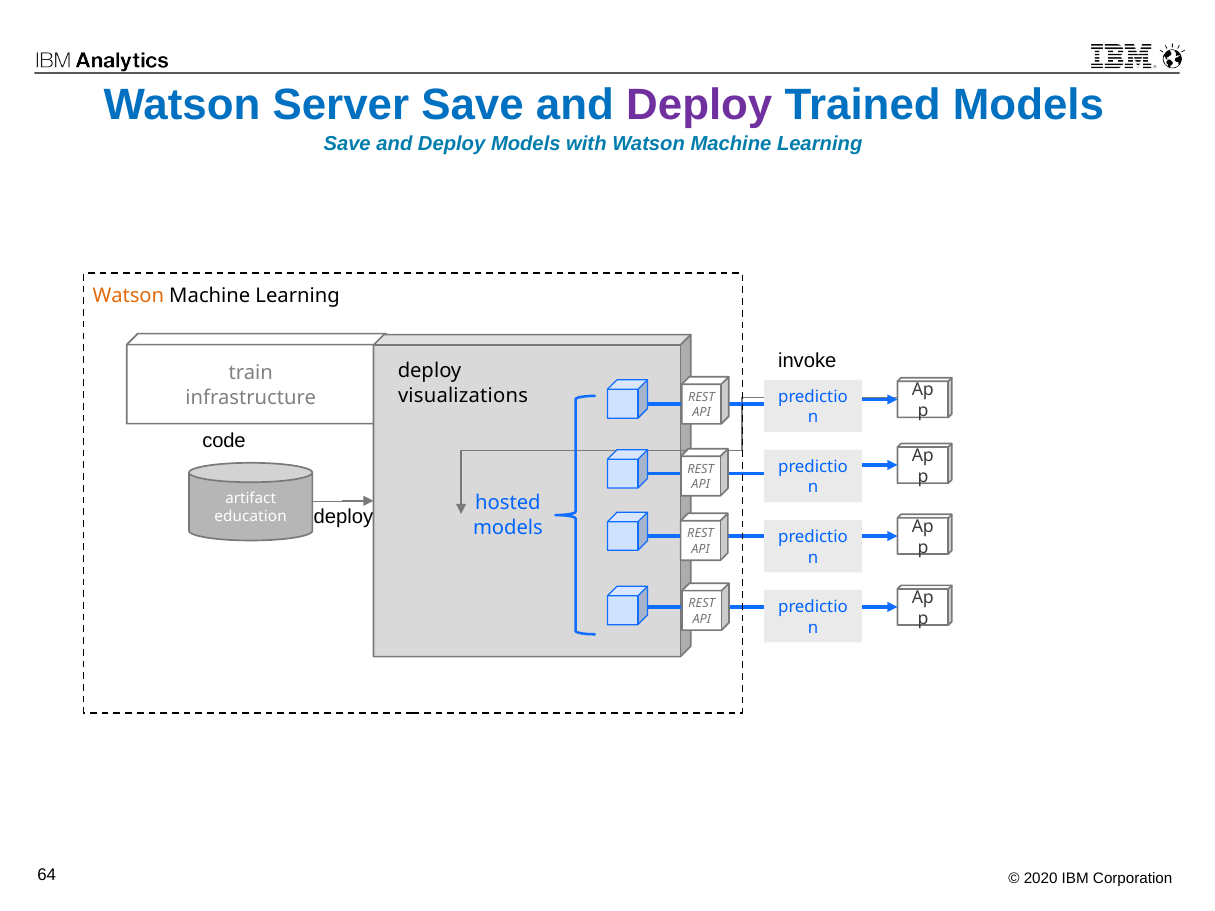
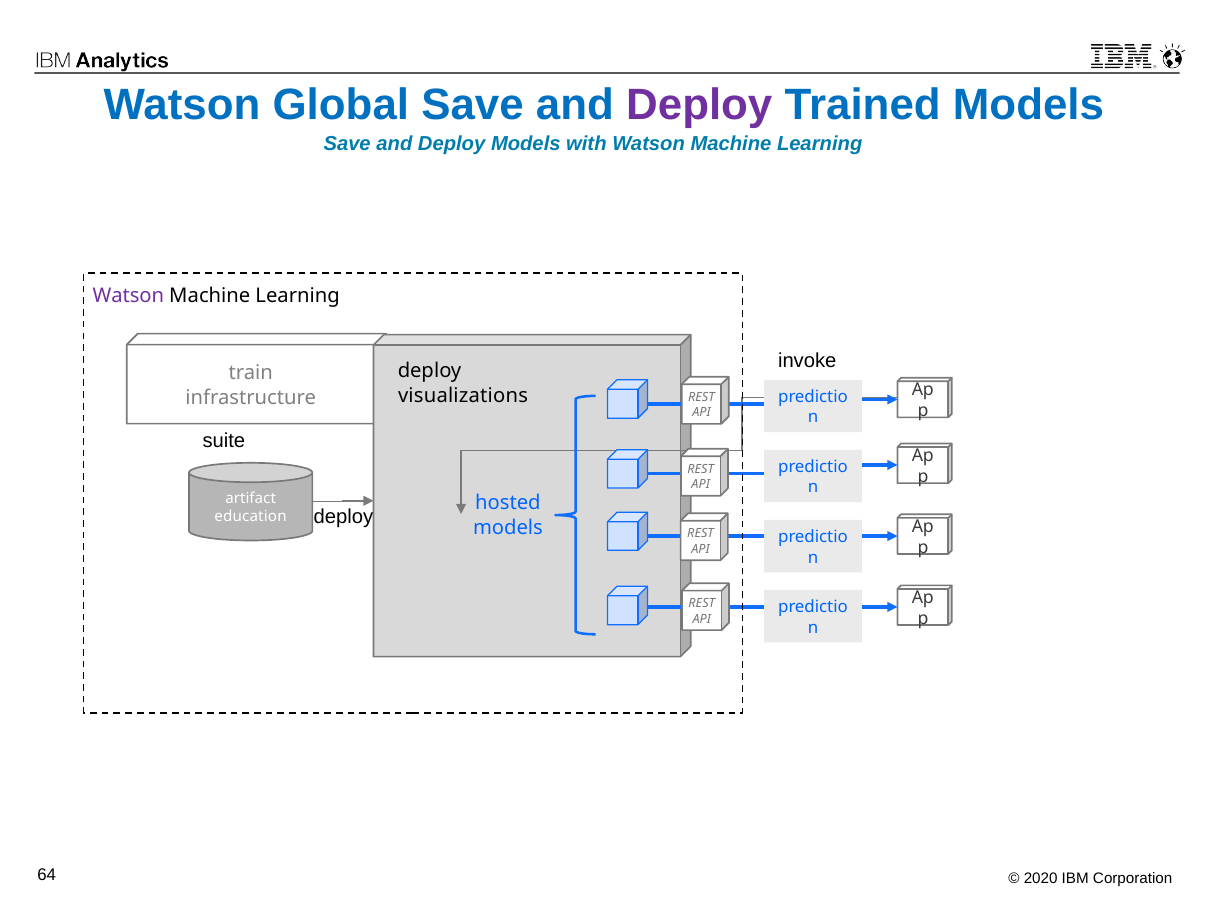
Server: Server -> Global
Watson at (128, 296) colour: orange -> purple
code: code -> suite
